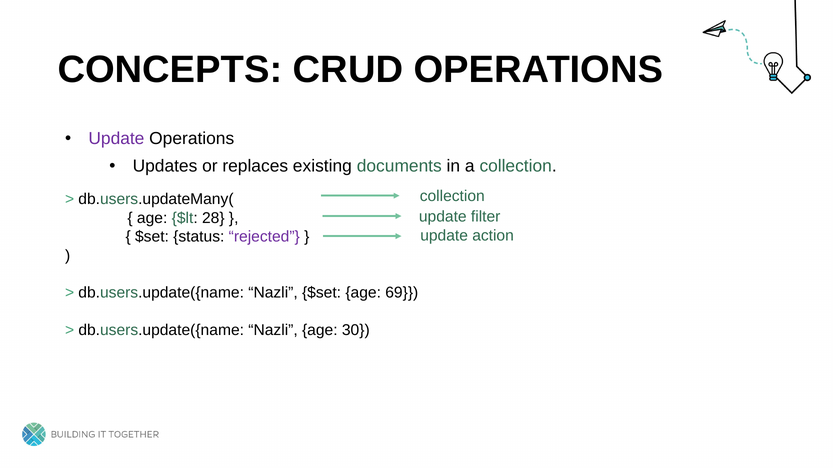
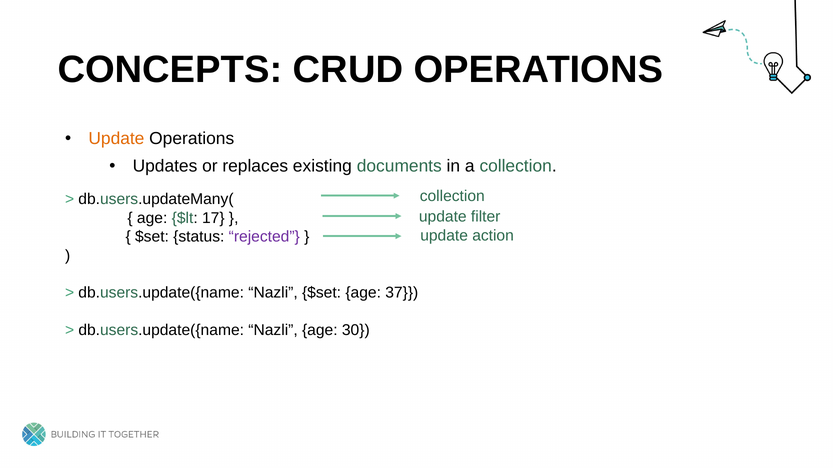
Update at (116, 139) colour: purple -> orange
28: 28 -> 17
69: 69 -> 37
